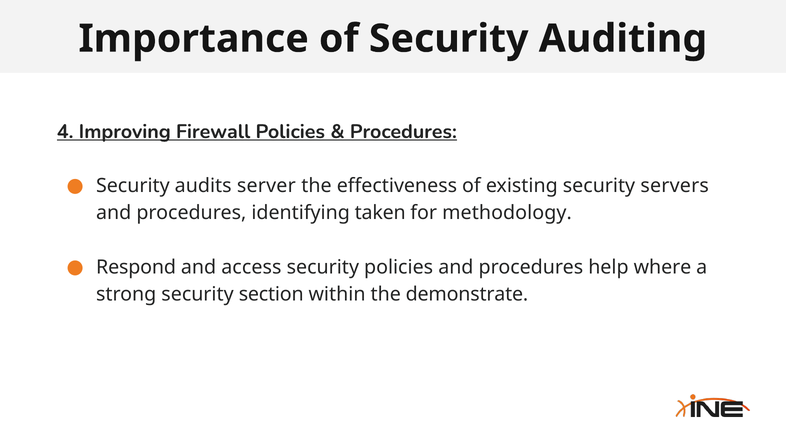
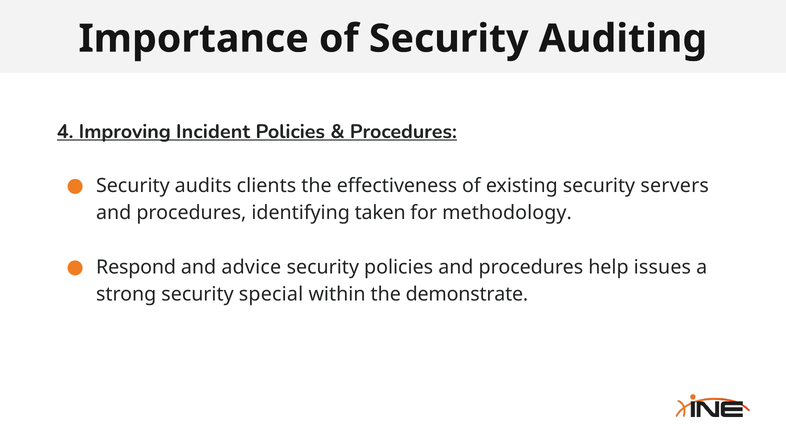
Firewall: Firewall -> Incident
server: server -> clients
access: access -> advice
where: where -> issues
section: section -> special
